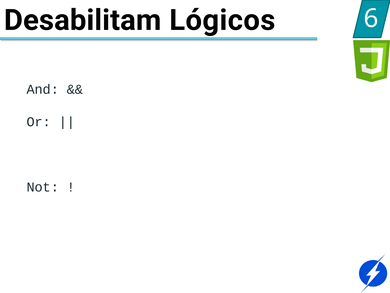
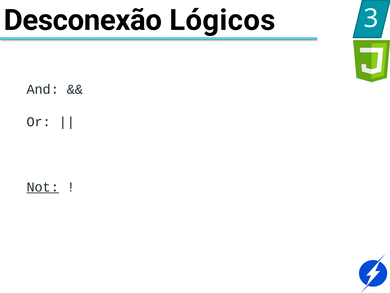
Desabilitam: Desabilitam -> Desconexão
6: 6 -> 3
Not underline: none -> present
